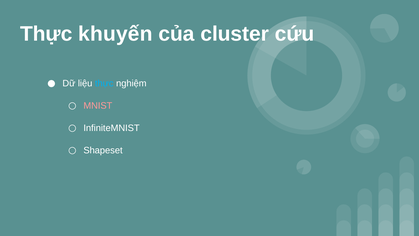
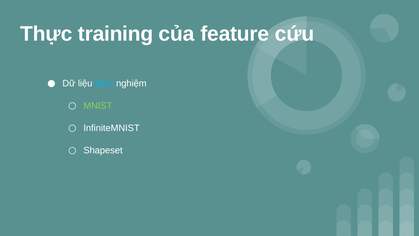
khuyến: khuyến -> training
cluster: cluster -> feature
MNIST colour: pink -> light green
